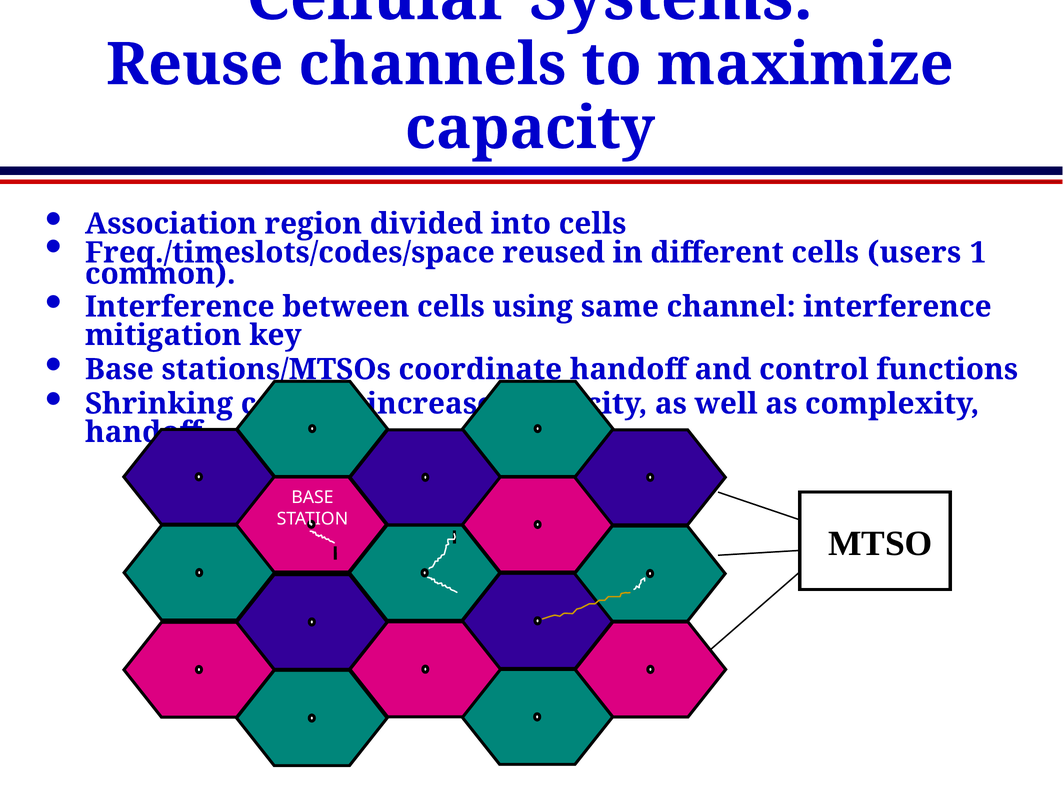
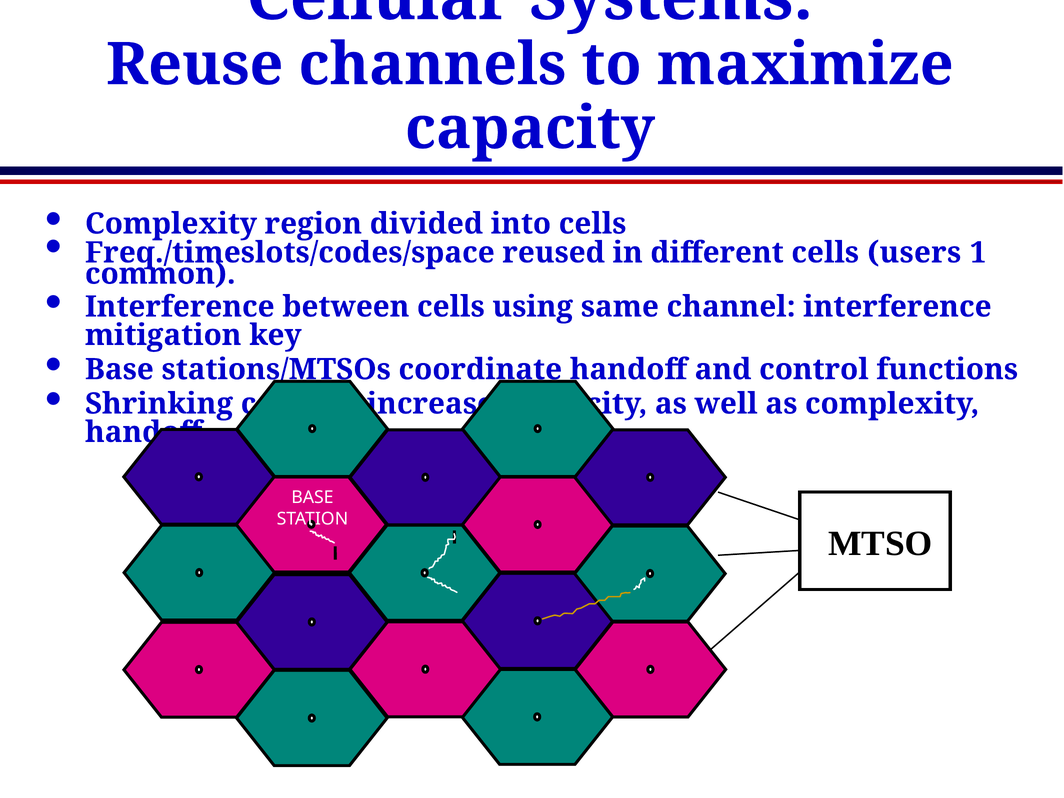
Association at (171, 224): Association -> Complexity
